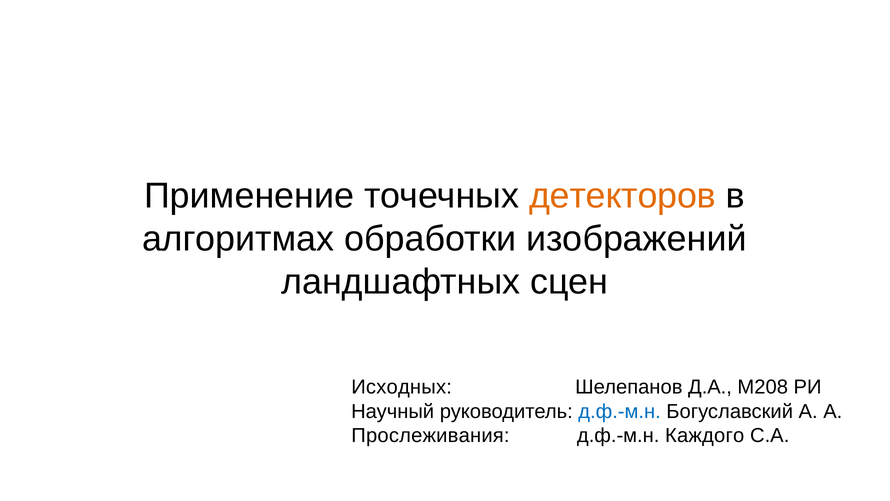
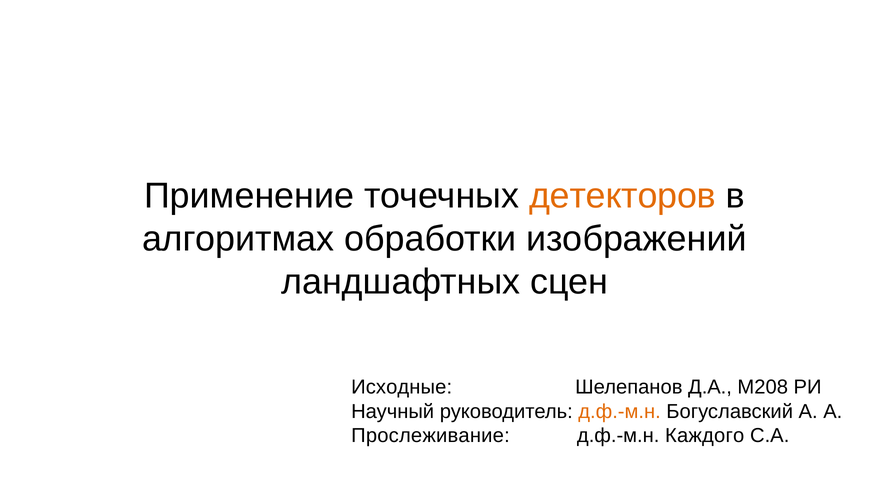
Исходных: Исходных -> Исходные
д.ф.-м.н at (620, 411) colour: blue -> orange
Прослеживания: Прослеживания -> Прослеживание
